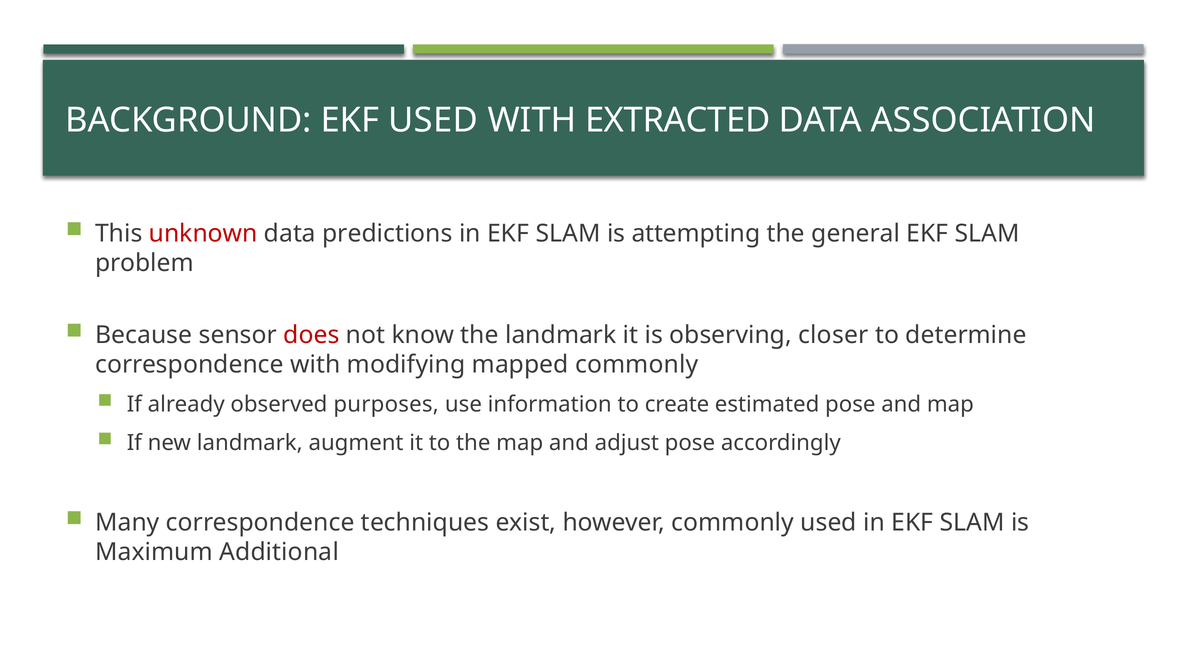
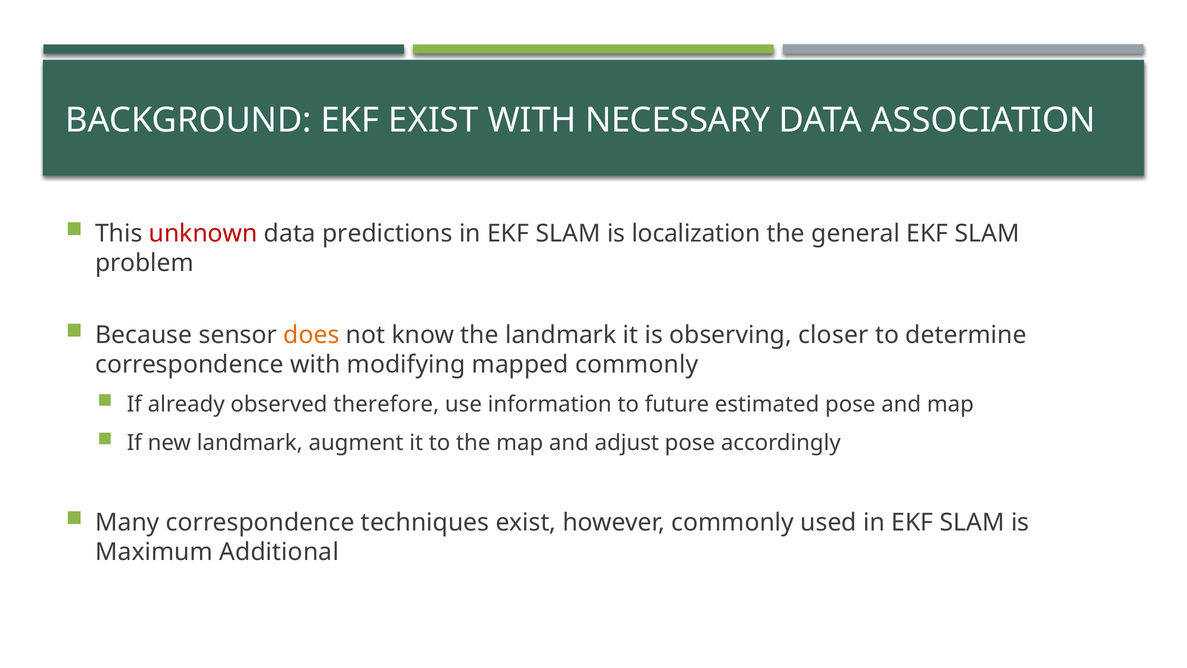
EKF USED: USED -> EXIST
EXTRACTED: EXTRACTED -> NECESSARY
attempting: attempting -> localization
does colour: red -> orange
purposes: purposes -> therefore
create: create -> future
